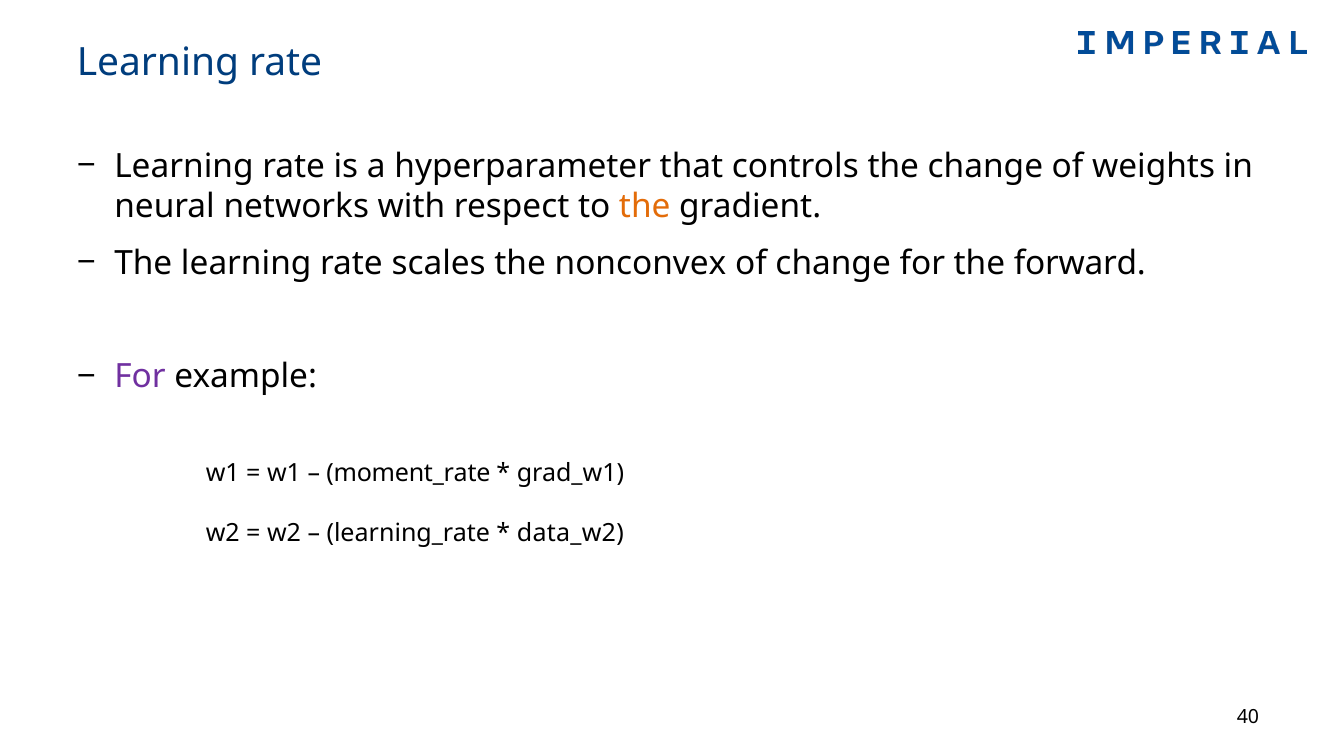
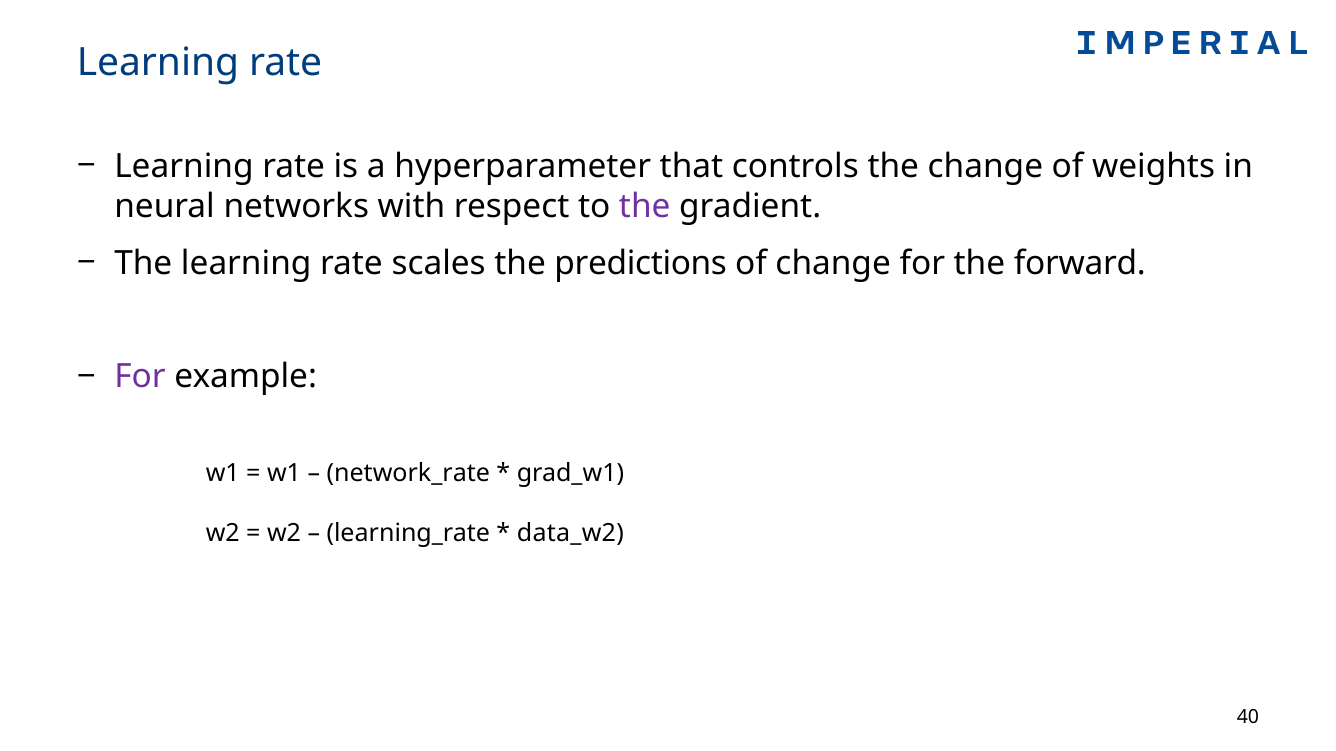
the at (645, 206) colour: orange -> purple
nonconvex: nonconvex -> predictions
moment_rate: moment_rate -> network_rate
